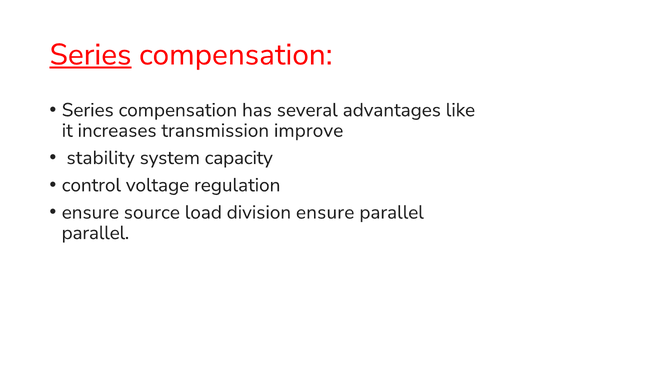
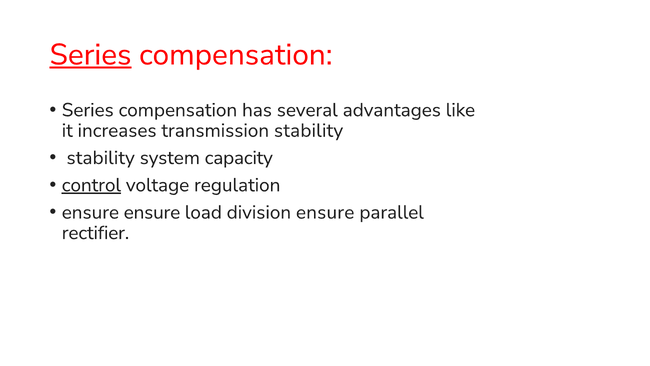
transmission improve: improve -> stability
control underline: none -> present
ensure source: source -> ensure
parallel at (95, 233): parallel -> rectifier
